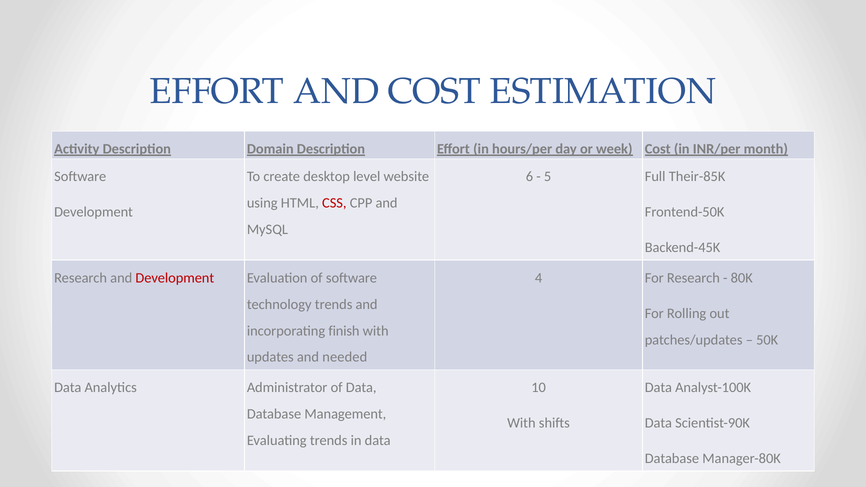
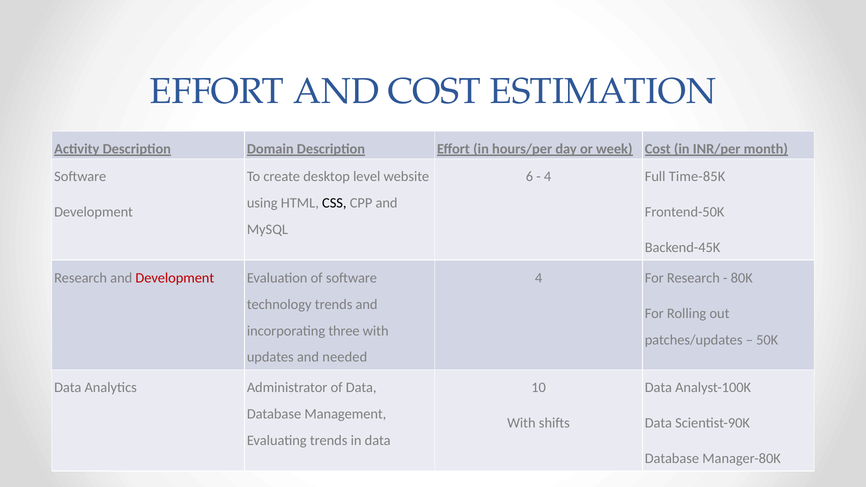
5 at (548, 177): 5 -> 4
Their-85K: Their-85K -> Time-85K
CSS colour: red -> black
finish: finish -> three
